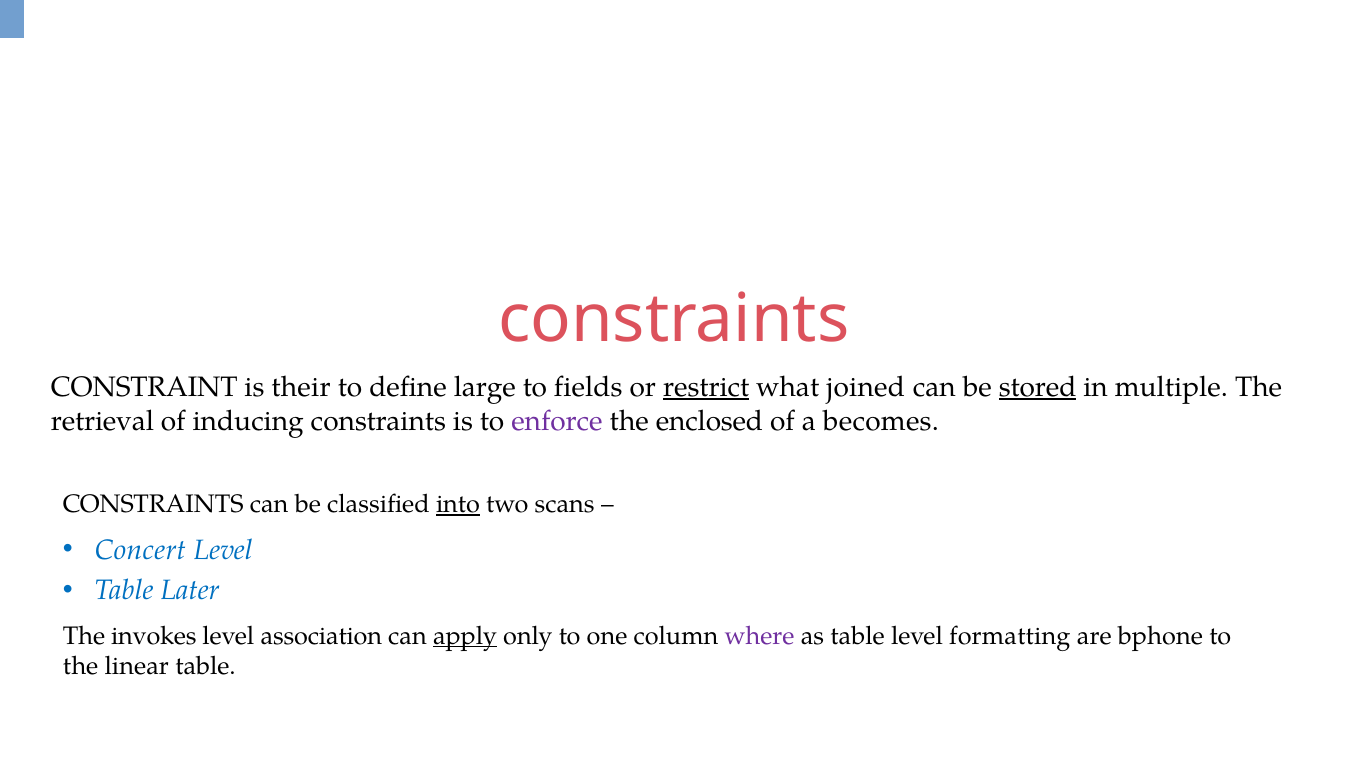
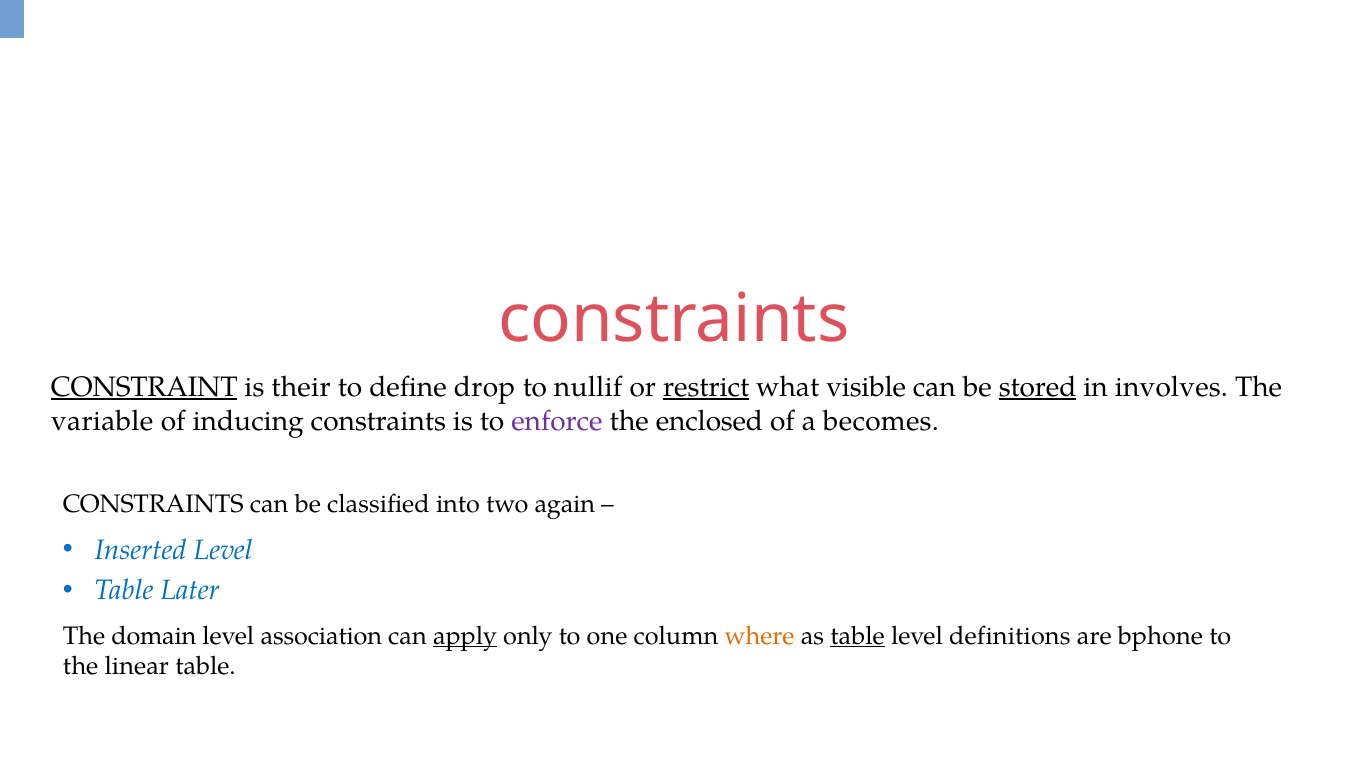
CONSTRAINT underline: none -> present
large: large -> drop
fields: fields -> nullif
joined: joined -> visible
multiple: multiple -> involves
retrieval: retrieval -> variable
into underline: present -> none
scans: scans -> again
Concert: Concert -> Inserted
invokes: invokes -> domain
where colour: purple -> orange
table at (858, 636) underline: none -> present
formatting: formatting -> definitions
